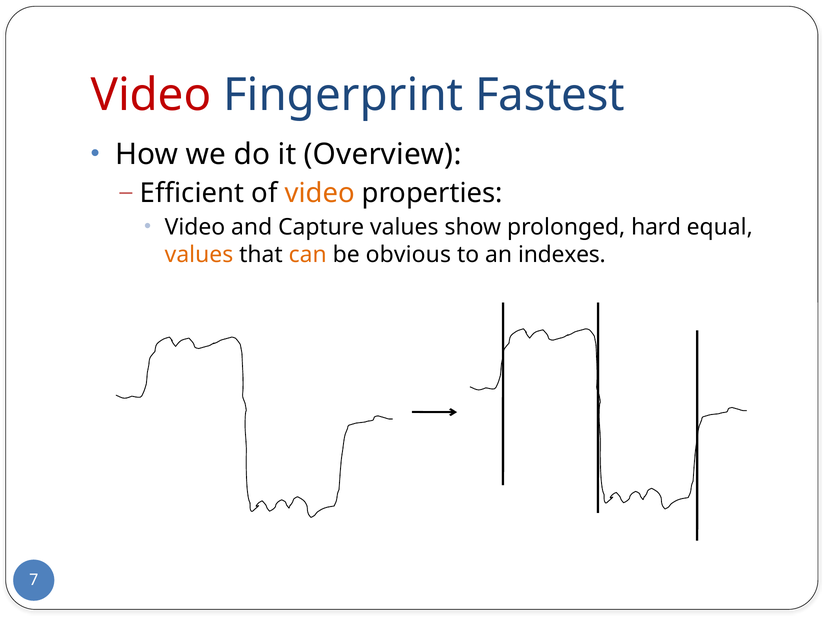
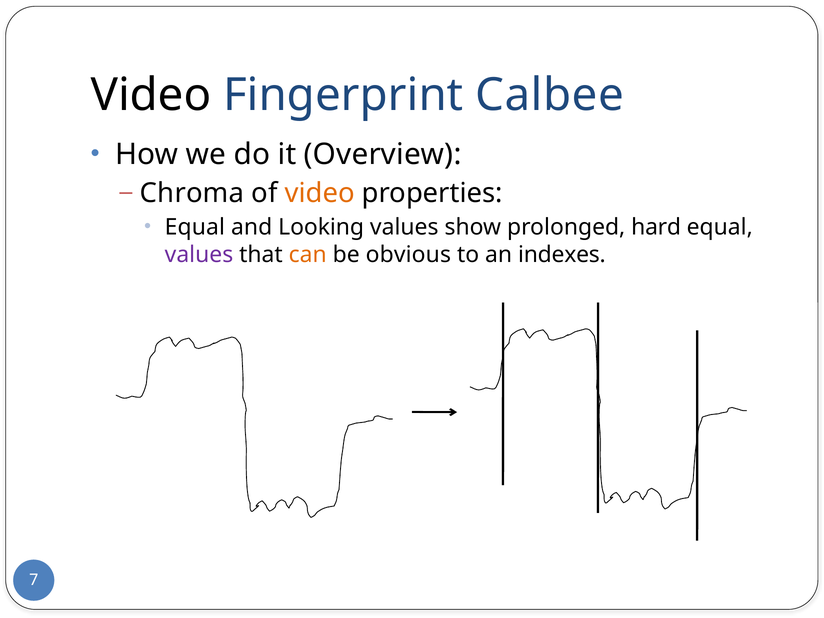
Video at (151, 95) colour: red -> black
Fastest: Fastest -> Calbee
Efficient: Efficient -> Chroma
Video at (195, 227): Video -> Equal
Capture: Capture -> Looking
values at (199, 255) colour: orange -> purple
